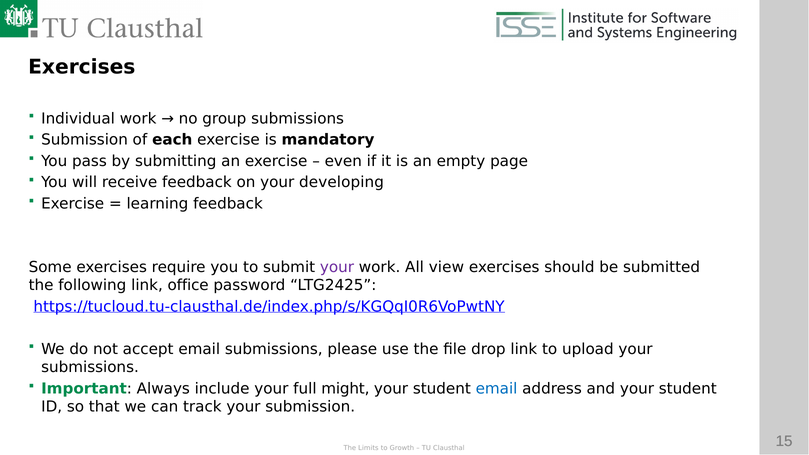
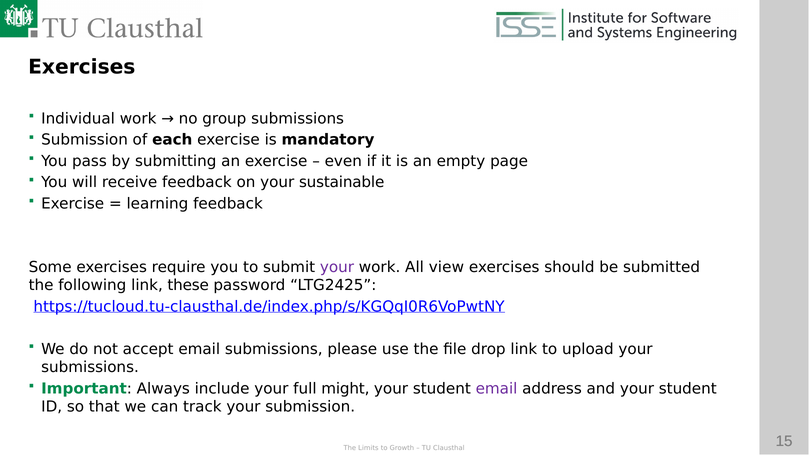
developing: developing -> sustainable
office: office -> these
email at (497, 389) colour: blue -> purple
